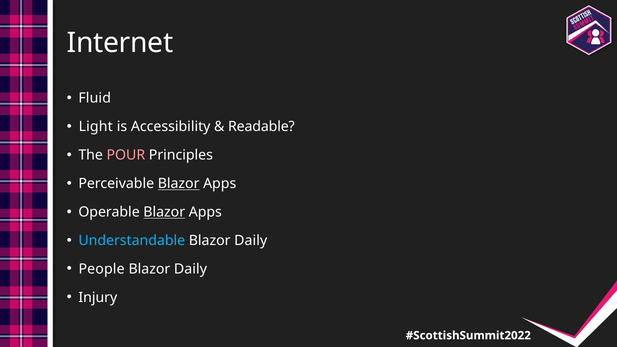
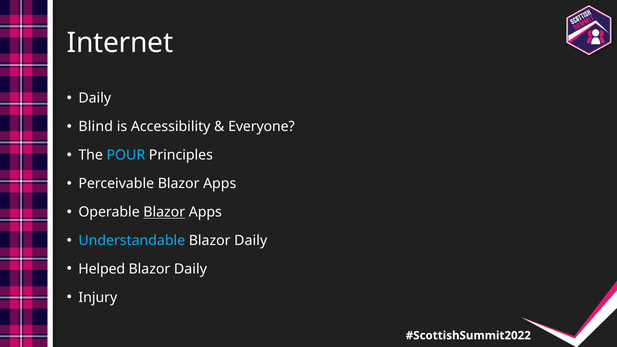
Fluid at (95, 98): Fluid -> Daily
Light: Light -> Blind
Readable: Readable -> Everyone
POUR colour: pink -> light blue
Blazor at (179, 184) underline: present -> none
People: People -> Helped
